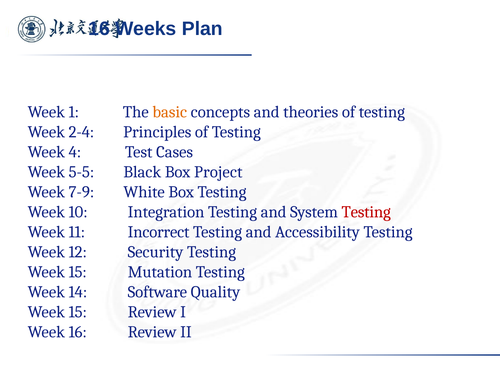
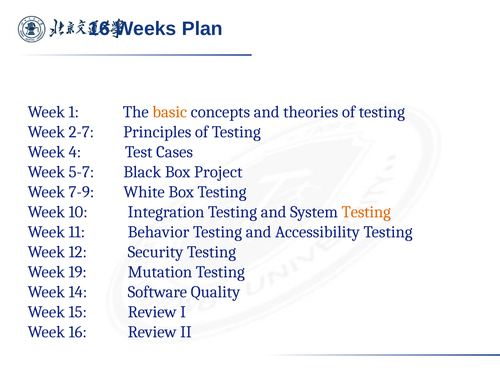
2-4: 2-4 -> 2-7
5-5: 5-5 -> 5-7
Testing at (366, 212) colour: red -> orange
Incorrect: Incorrect -> Behavior
15 at (78, 272): 15 -> 19
